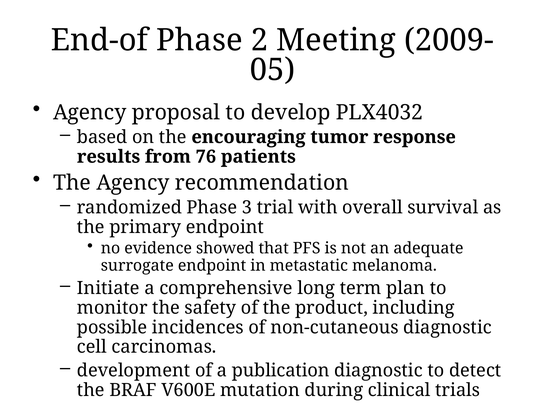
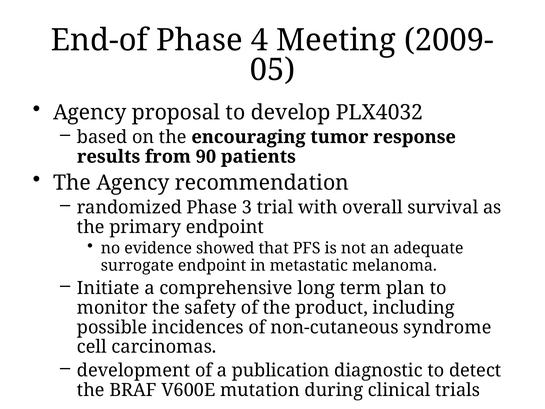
2: 2 -> 4
76: 76 -> 90
non-cutaneous diagnostic: diagnostic -> syndrome
